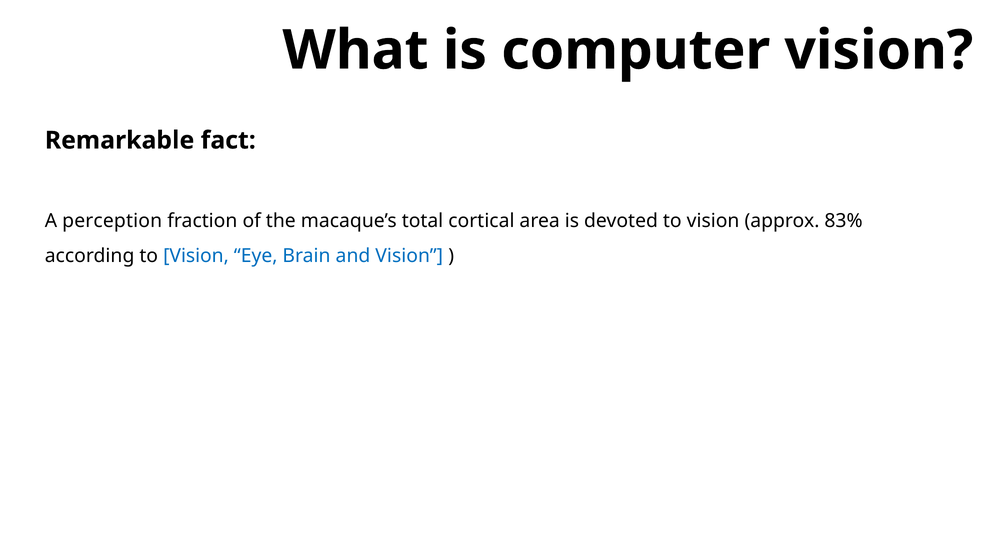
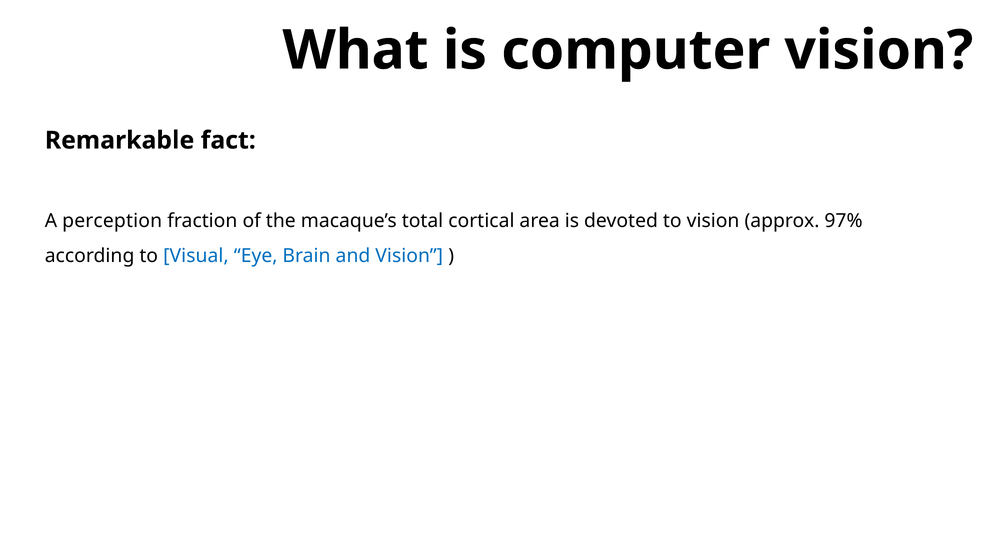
83%: 83% -> 97%
according to Vision: Vision -> Visual
